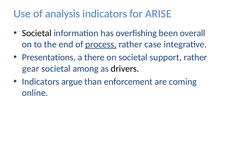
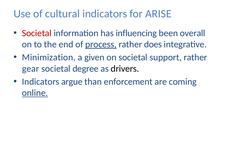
analysis: analysis -> cultural
Societal at (37, 33) colour: black -> red
overfishing: overfishing -> influencing
case: case -> does
Presentations: Presentations -> Minimization
there: there -> given
among: among -> degree
online underline: none -> present
